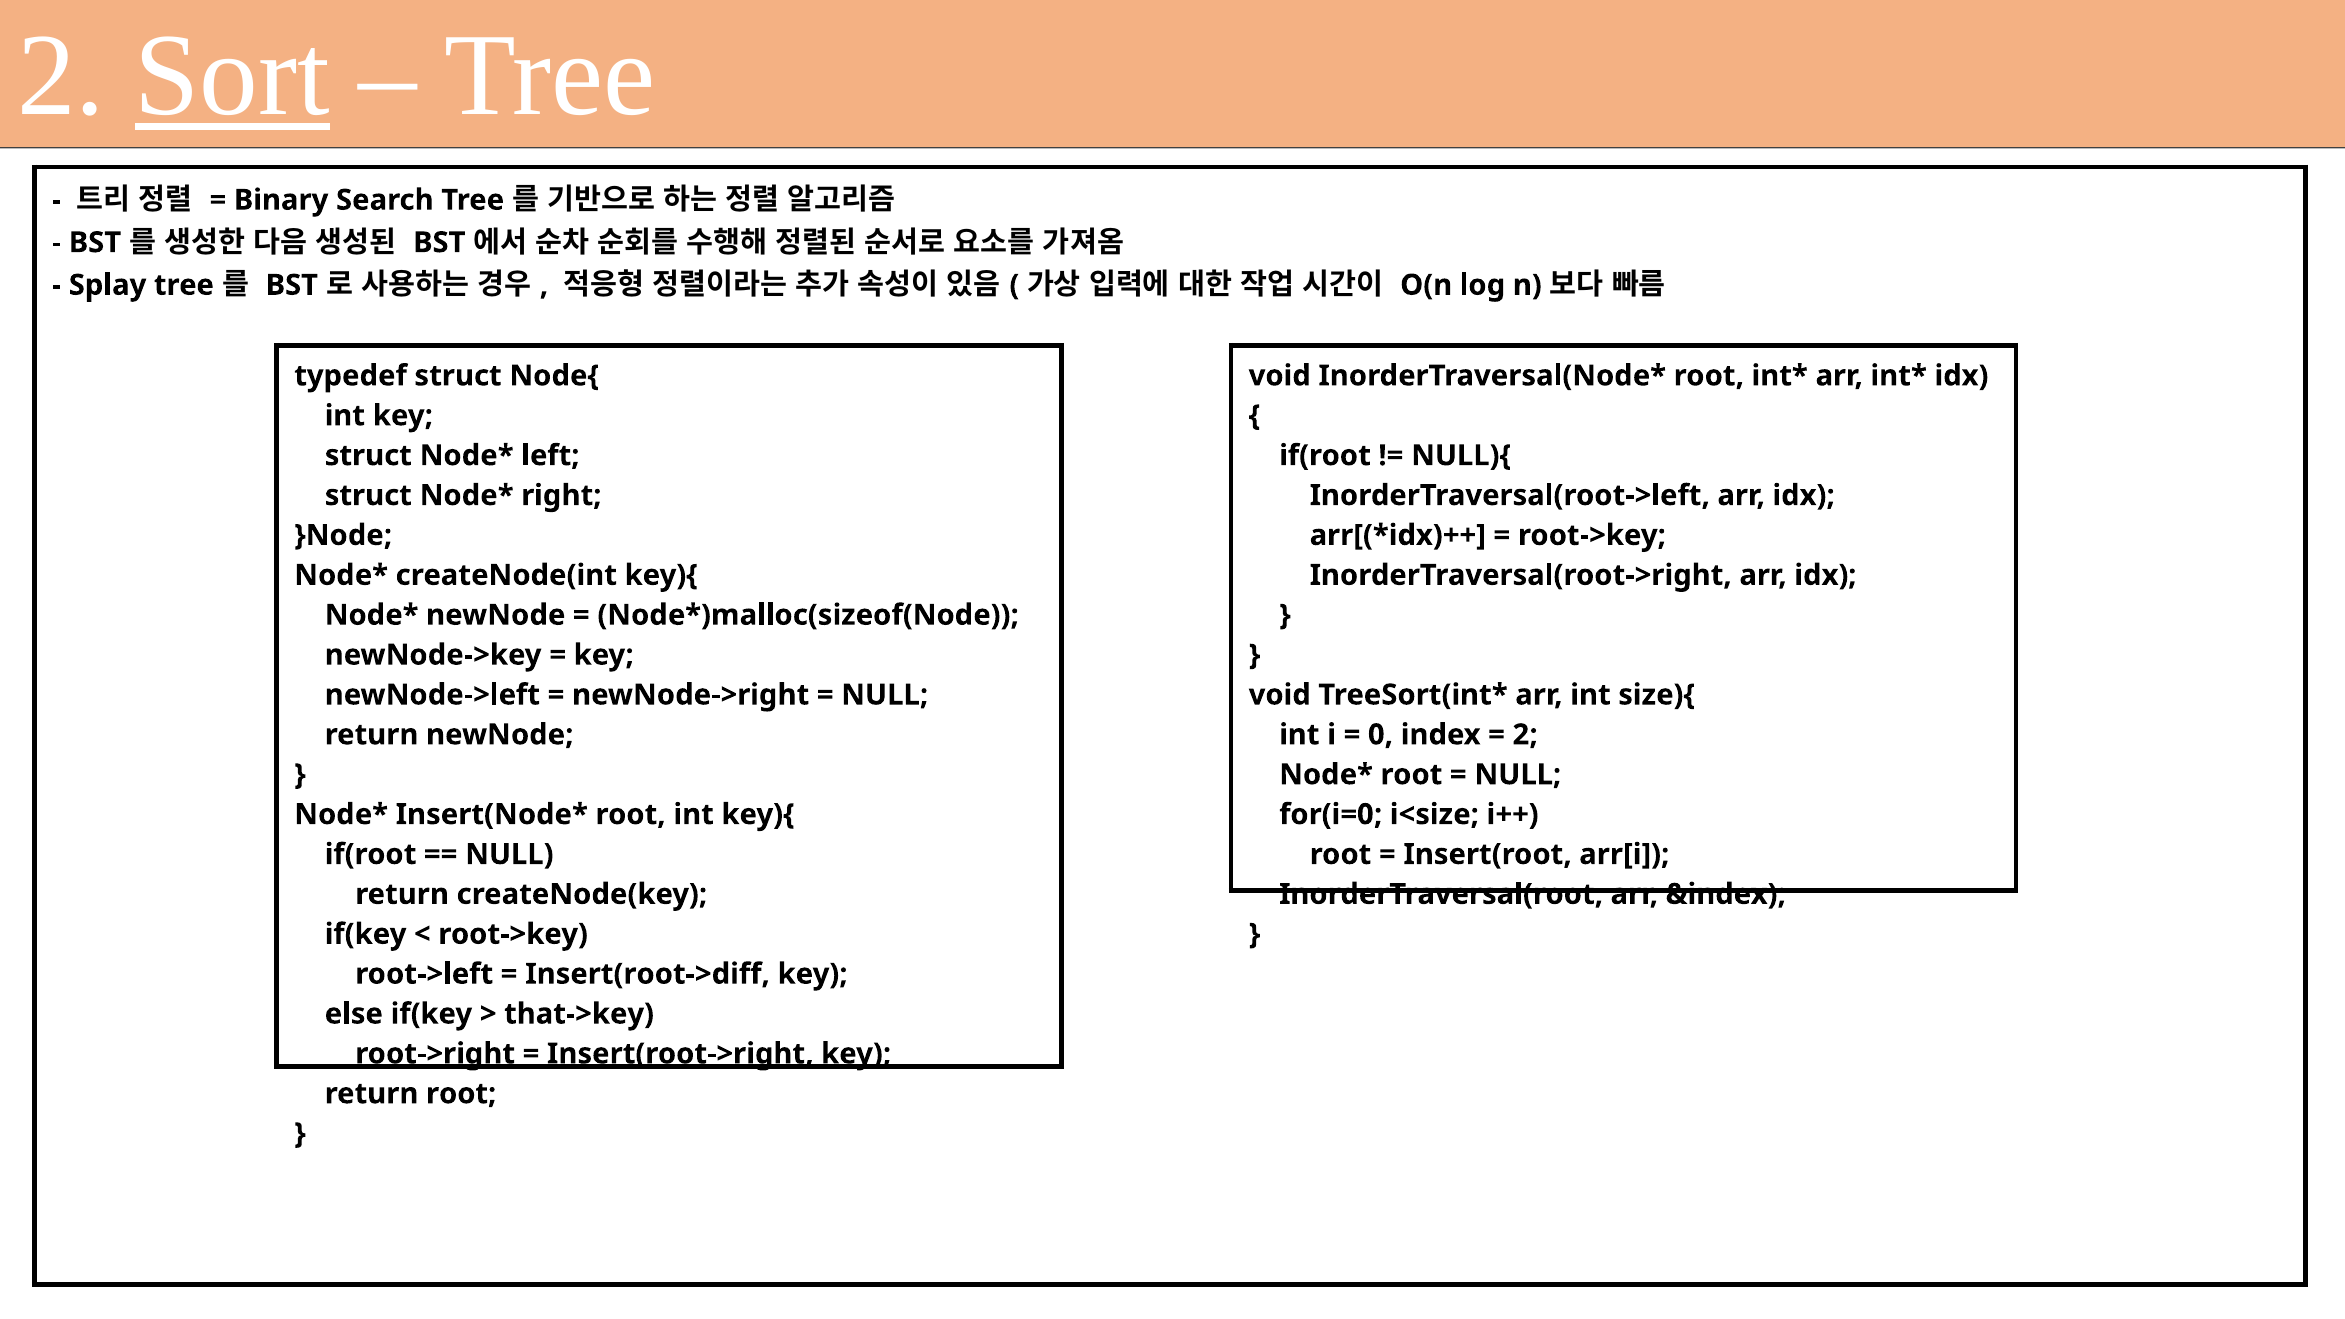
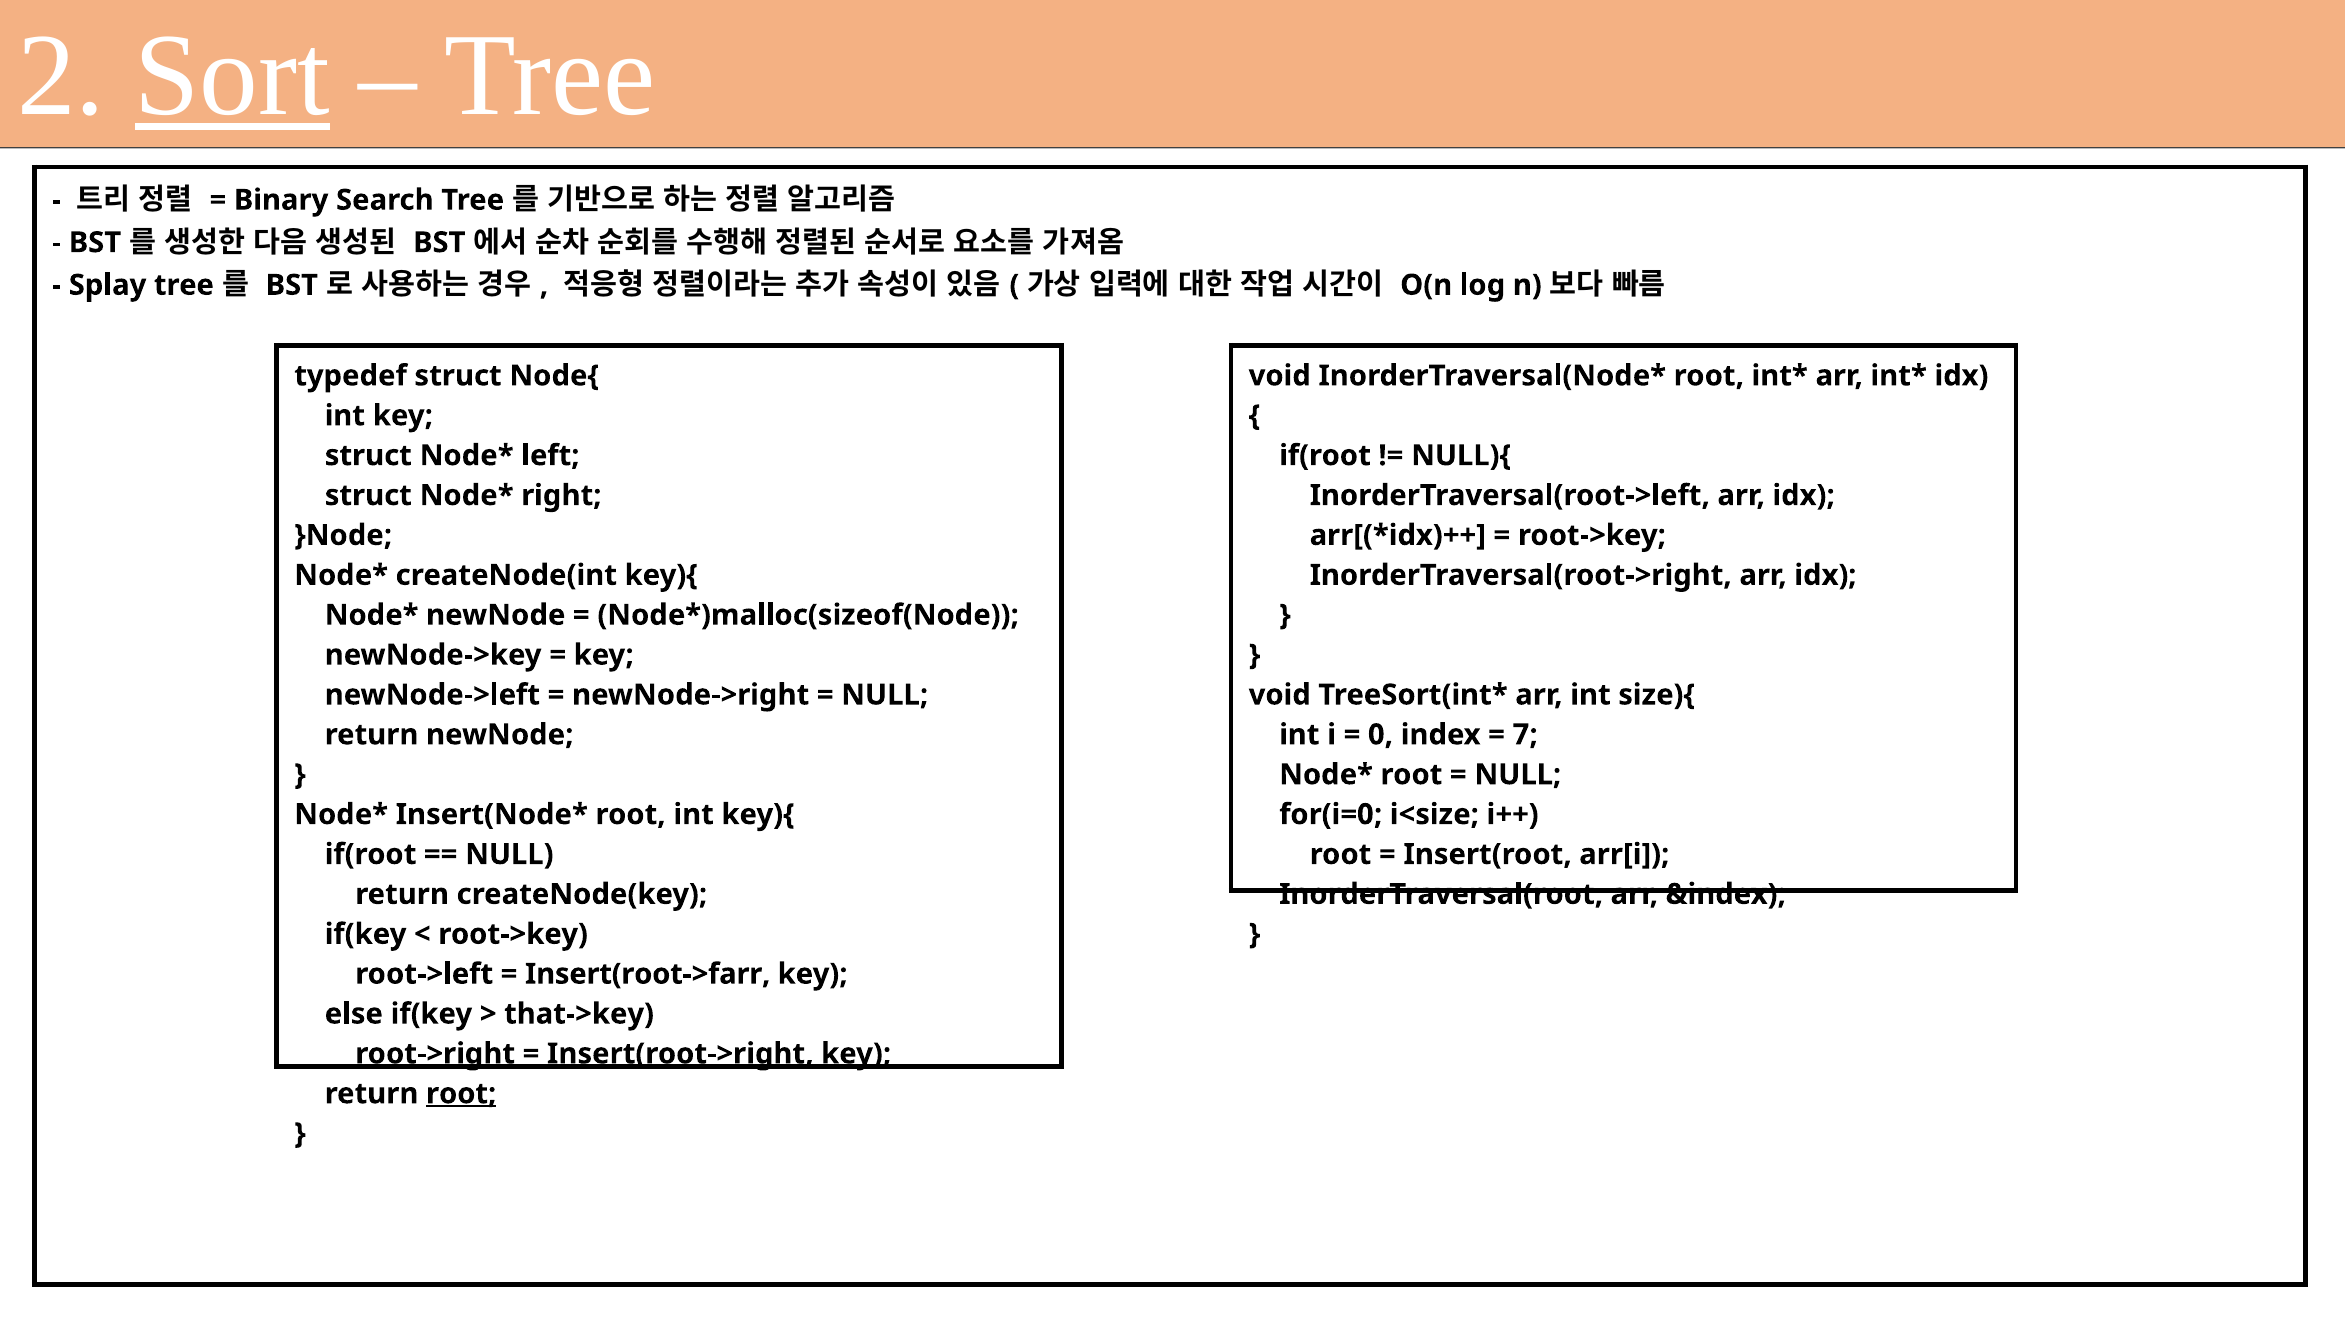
2 at (1525, 735): 2 -> 7
Insert(root->diff: Insert(root->diff -> Insert(root->farr
root at (461, 1094) underline: none -> present
